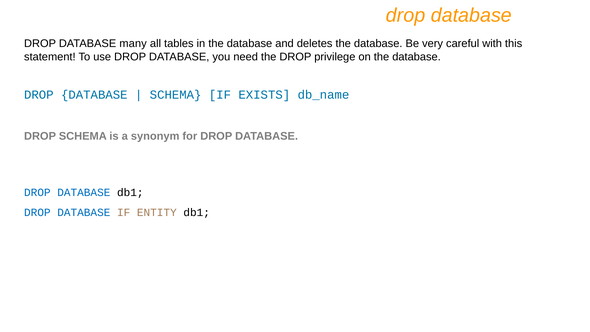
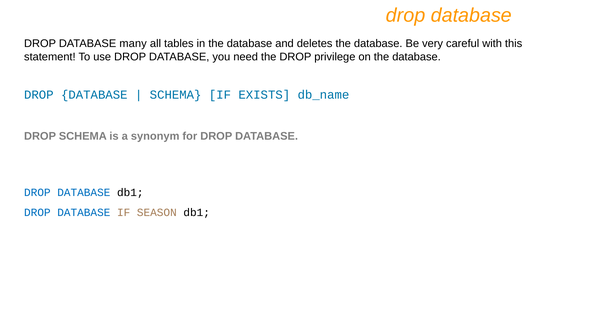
ENTITY: ENTITY -> SEASON
